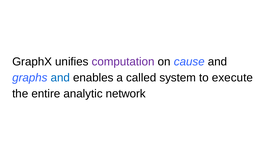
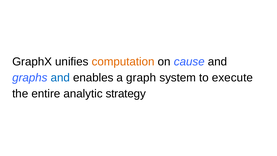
computation colour: purple -> orange
called: called -> graph
network: network -> strategy
